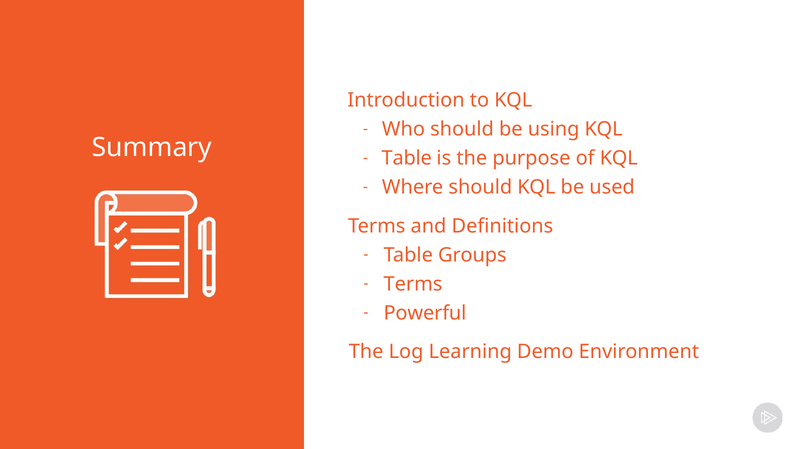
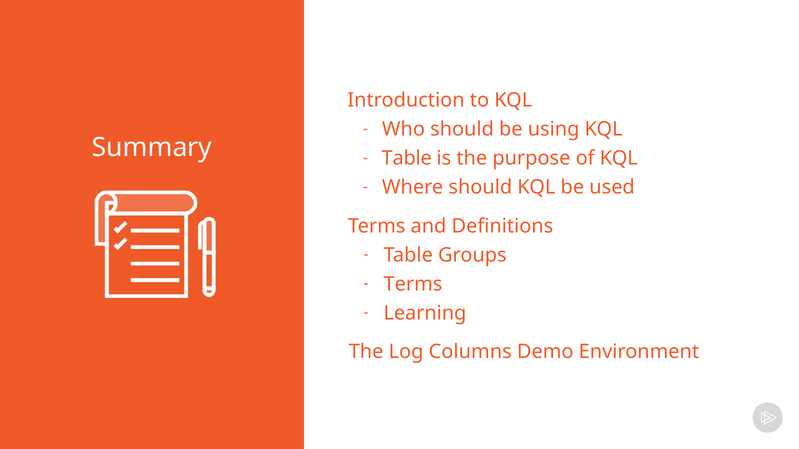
Powerful: Powerful -> Learning
Learning: Learning -> Columns
